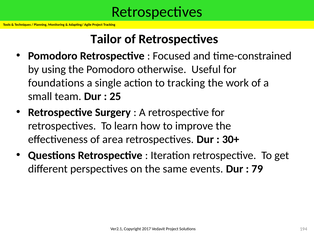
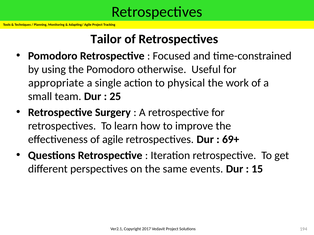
foundations: foundations -> appropriate
to tracking: tracking -> physical
of area: area -> agile
30+: 30+ -> 69+
79: 79 -> 15
